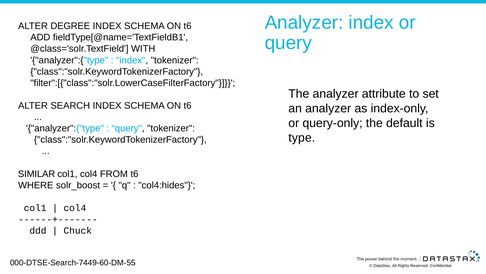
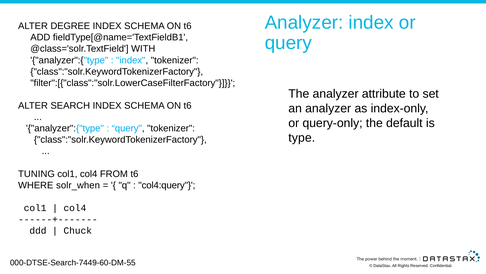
SIMILAR: SIMILAR -> TUNING
solr_boost: solr_boost -> solr_when
col4:hides: col4:hides -> col4:query
